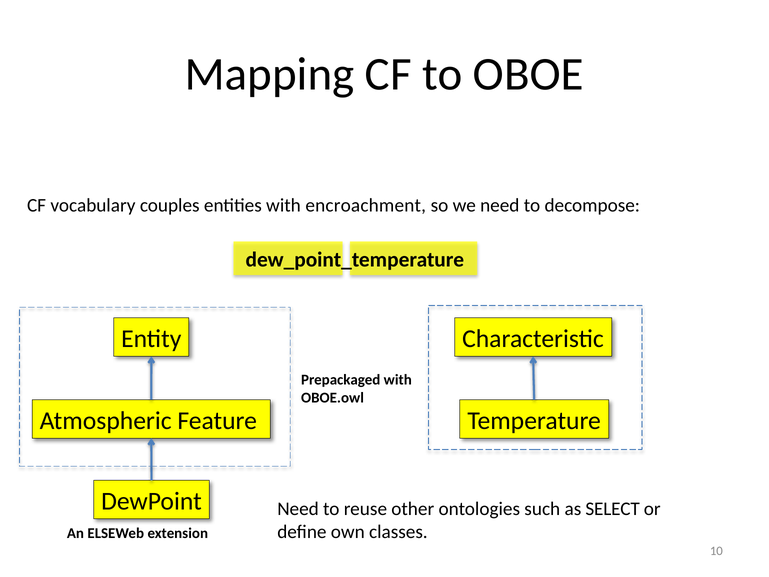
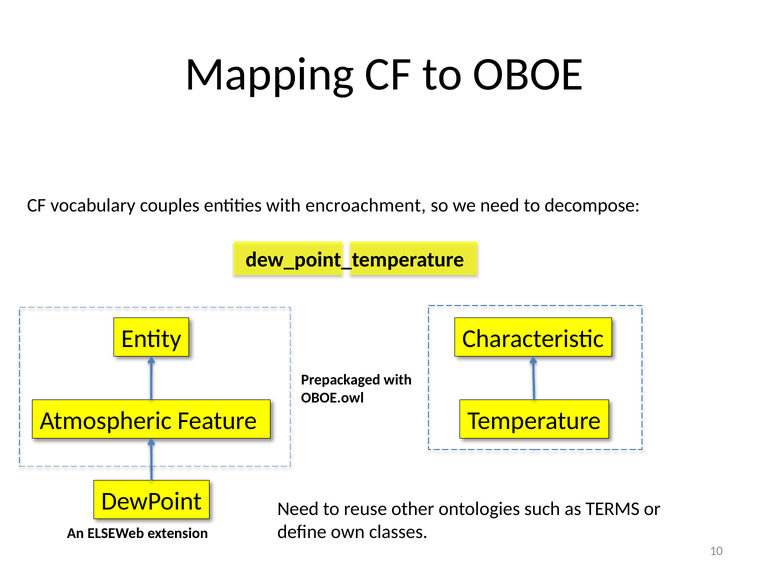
SELECT: SELECT -> TERMS
